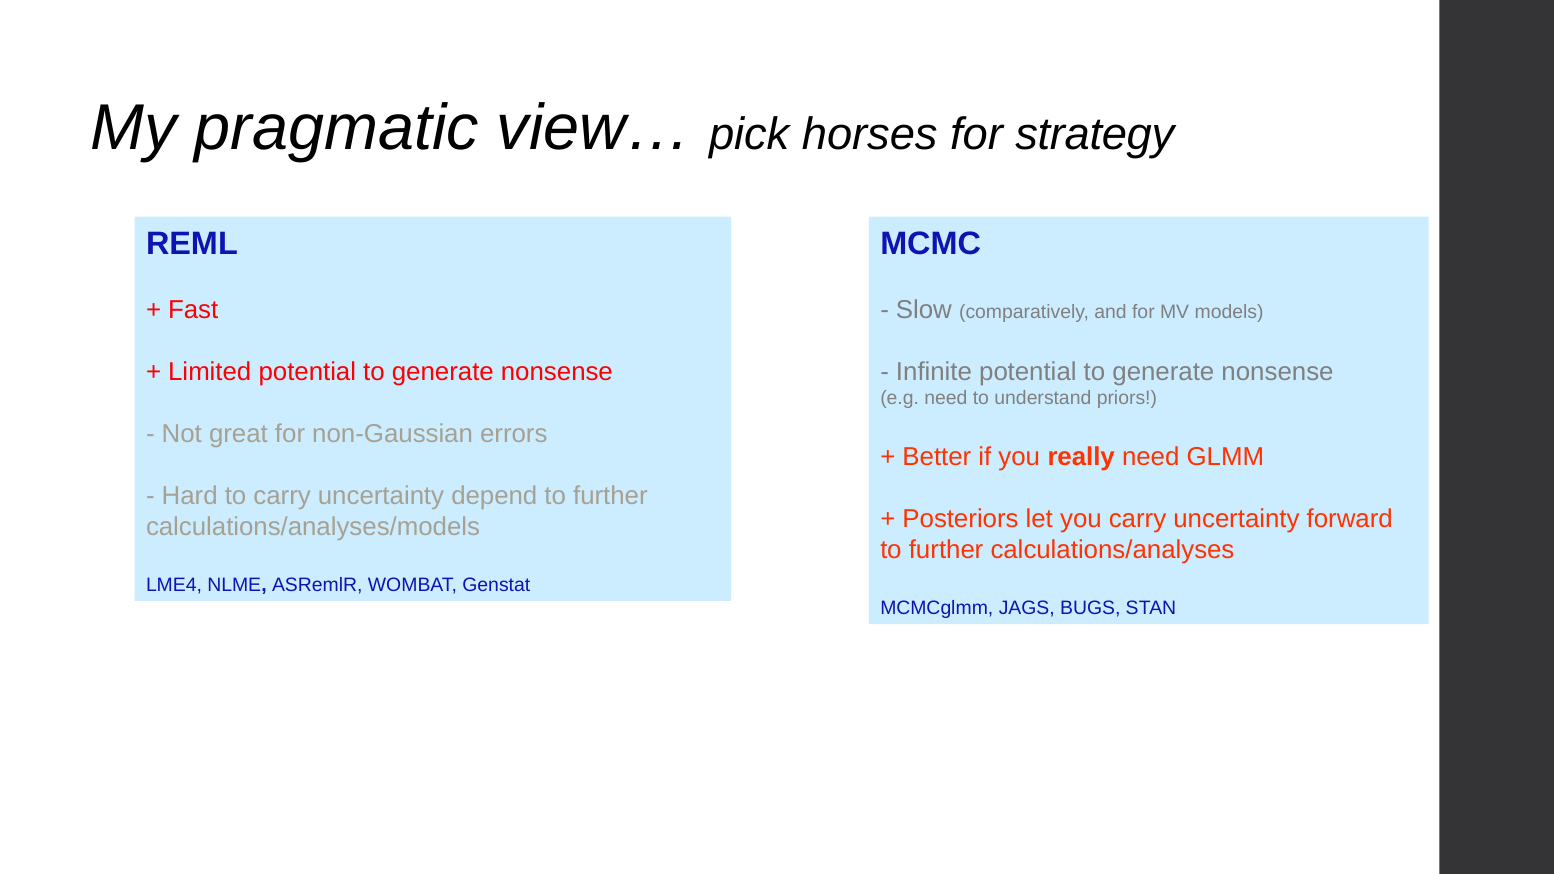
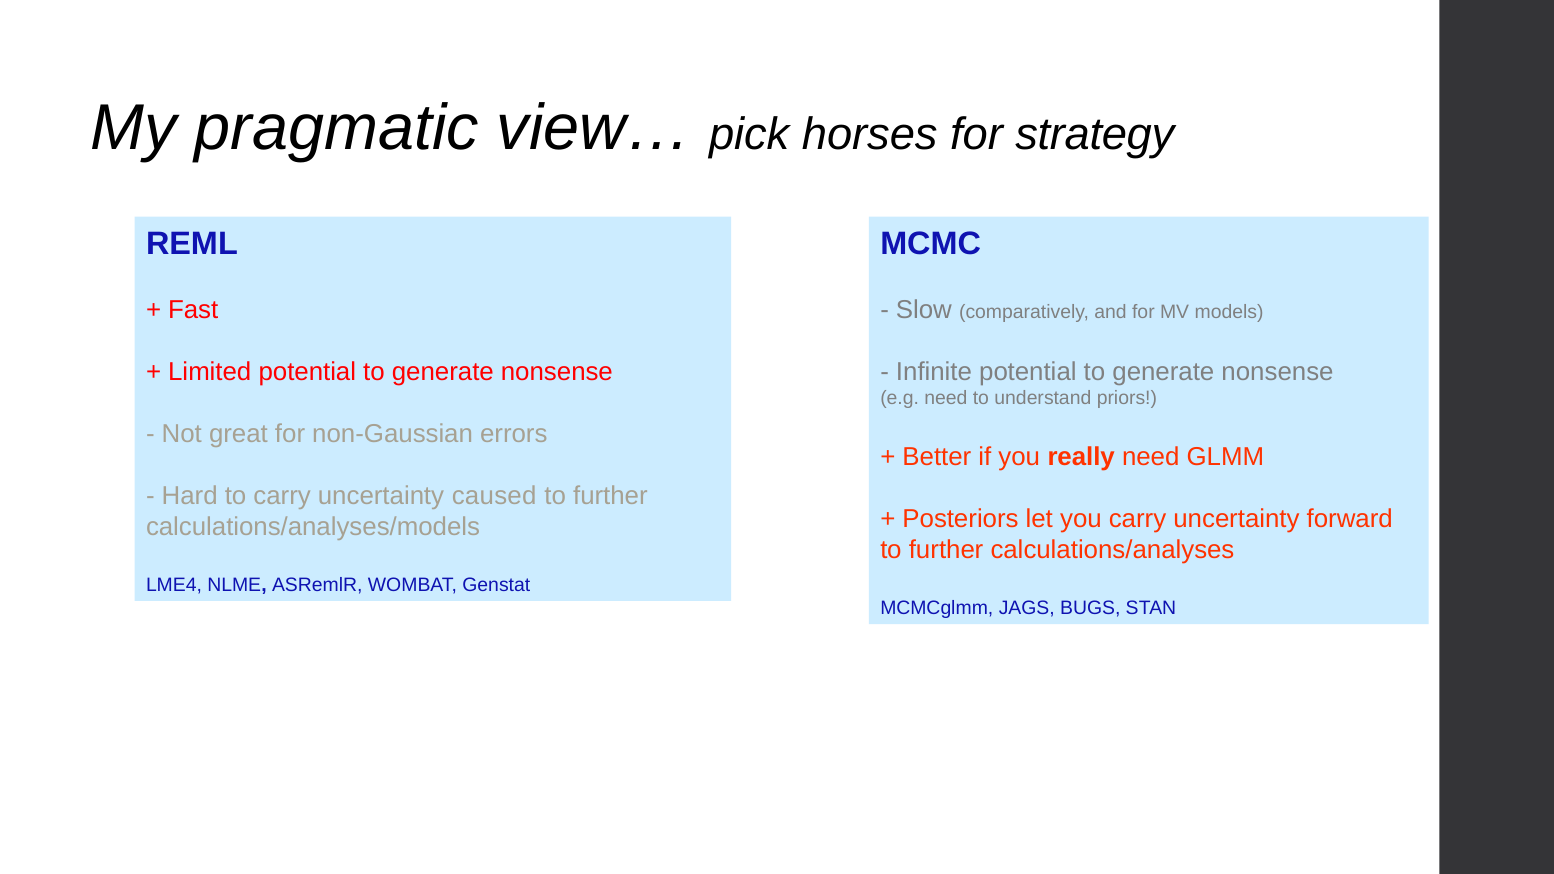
depend: depend -> caused
